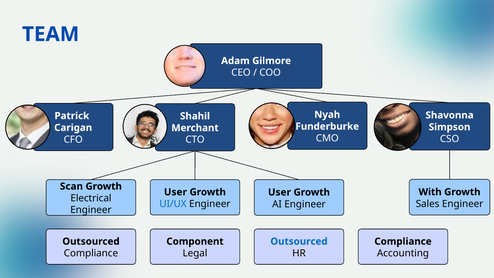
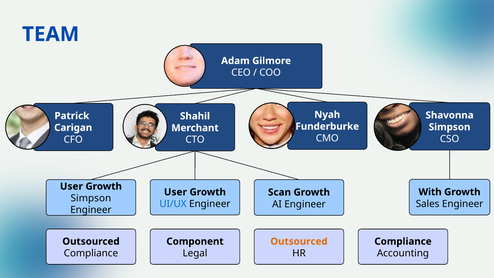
Scan at (71, 186): Scan -> User
User at (279, 192): User -> Scan
Electrical at (91, 198): Electrical -> Simpson
Outsourced at (299, 241) colour: blue -> orange
